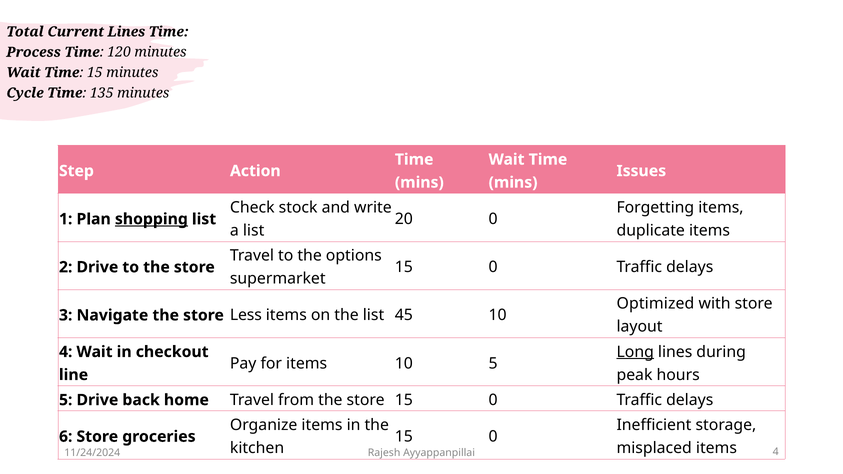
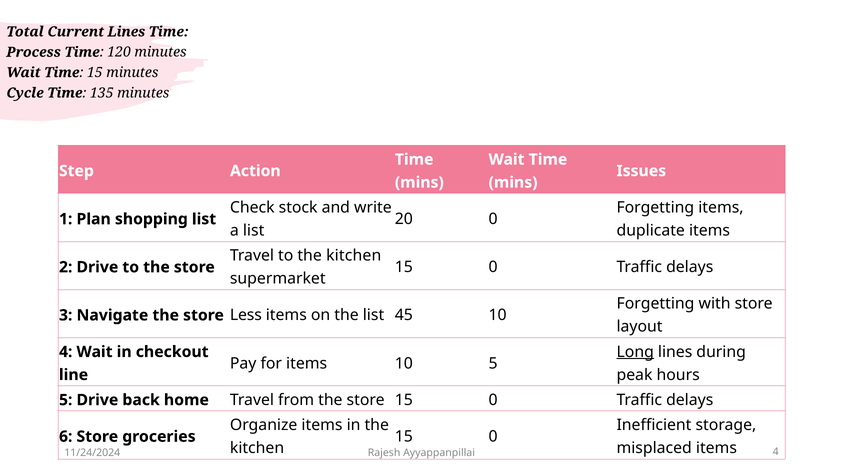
shopping underline: present -> none
to the options: options -> kitchen
Optimized at (655, 304): Optimized -> Forgetting
